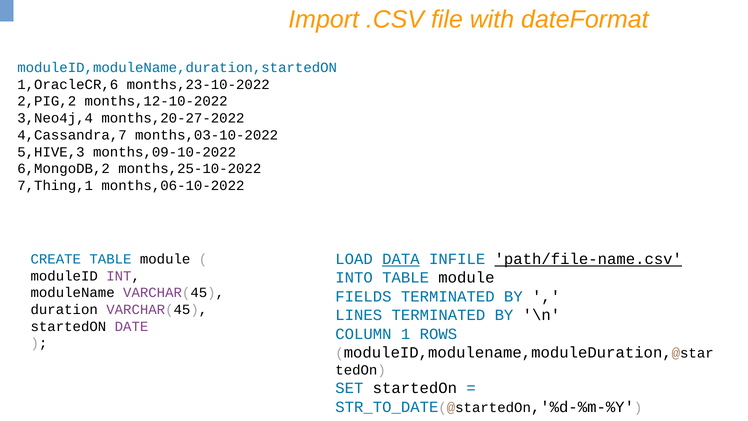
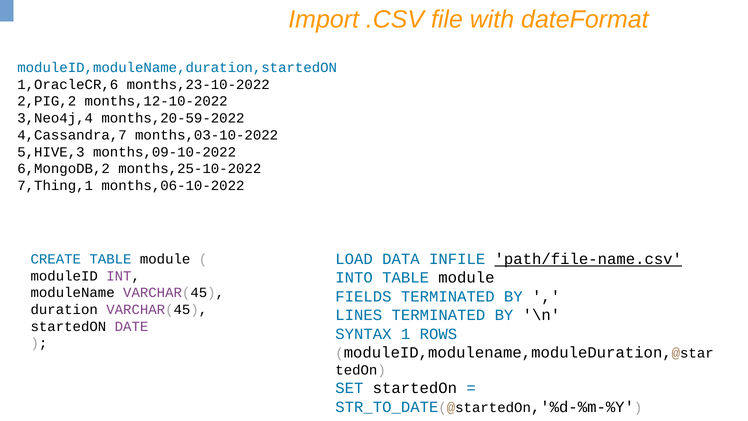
months,20-27-2022: months,20-27-2022 -> months,20-59-2022
DATA underline: present -> none
COLUMN: COLUMN -> SYNTAX
